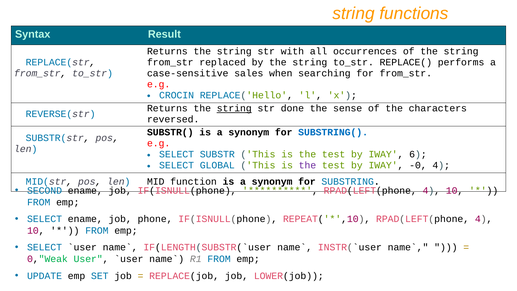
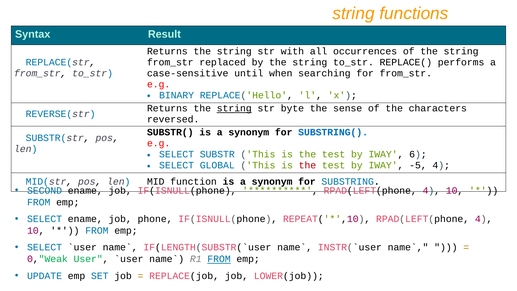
sales: sales -> until
CROCIN: CROCIN -> BINARY
done: done -> byte
the at (307, 165) colour: purple -> red
-0: -0 -> -5
FROM at (219, 259) underline: none -> present
